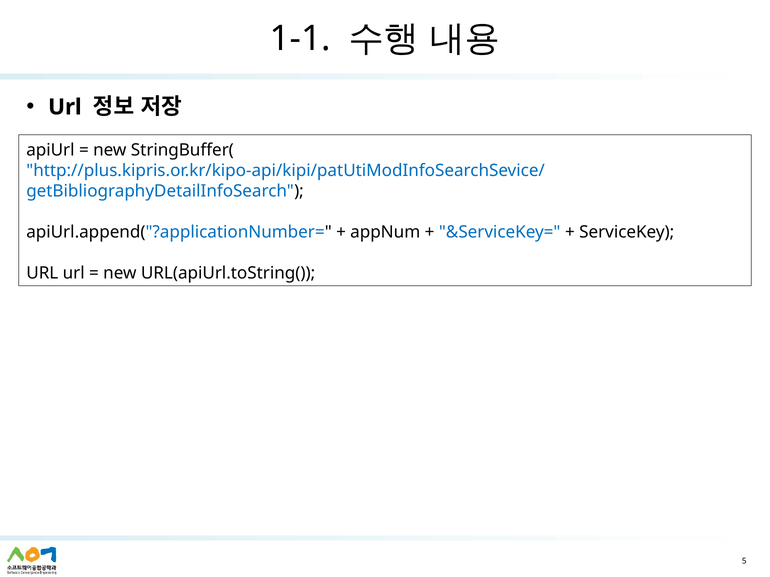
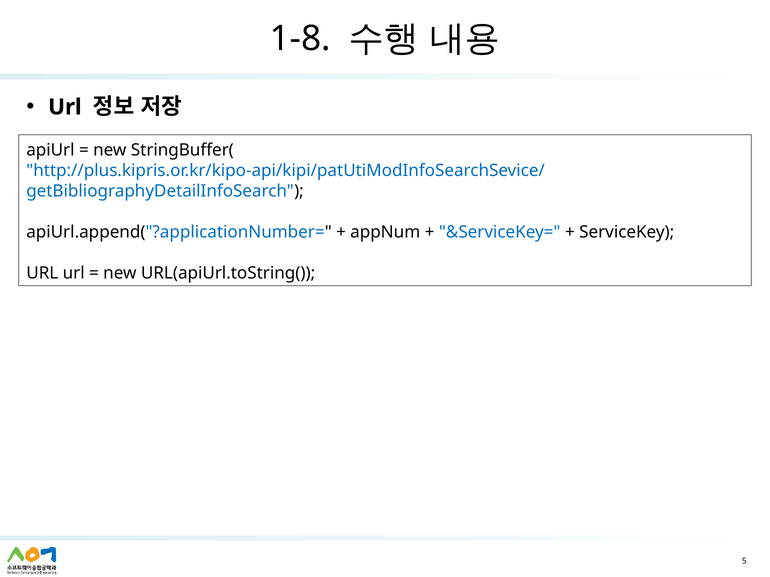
1-1: 1-1 -> 1-8
